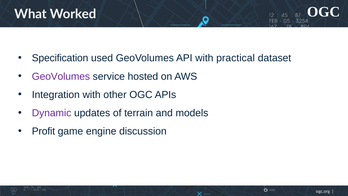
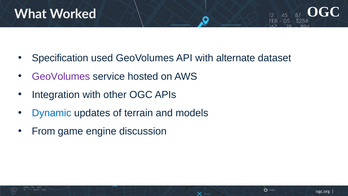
practical: practical -> alternate
Dynamic colour: purple -> blue
Profit: Profit -> From
